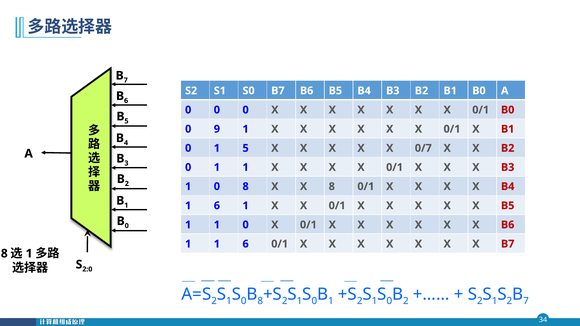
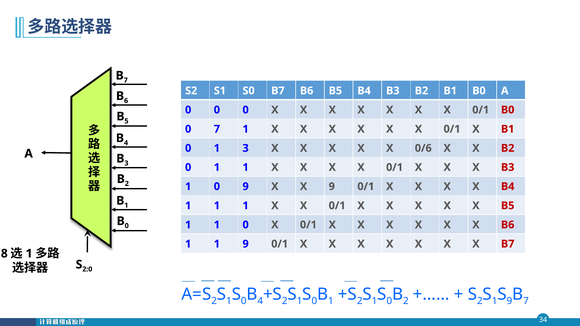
0 9: 9 -> 7
1 5: 5 -> 3
0/7: 0/7 -> 0/6
1 0 8: 8 -> 9
X 8: 8 -> 9
6 at (217, 206): 6 -> 1
1 1 6: 6 -> 9
8 at (260, 301): 8 -> 4
2 at (509, 301): 2 -> 9
